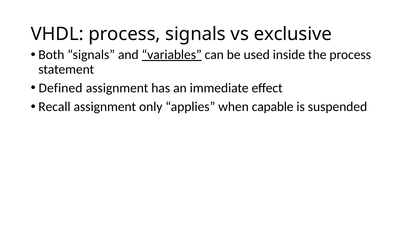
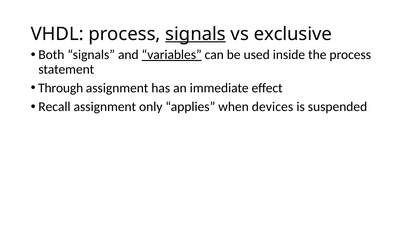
signals at (196, 34) underline: none -> present
Defined: Defined -> Through
capable: capable -> devices
